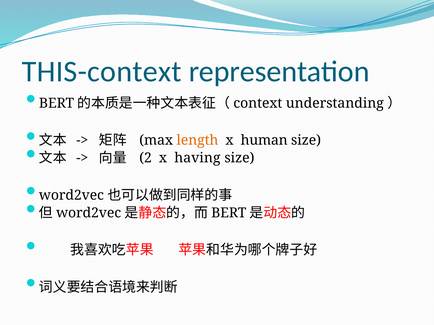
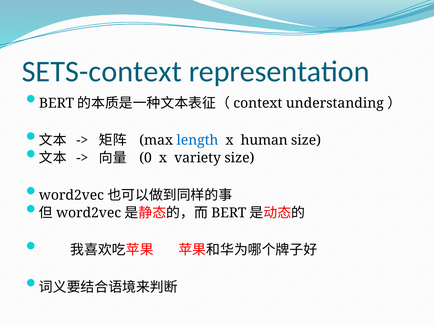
THIS-context: THIS-context -> SETS-context
length colour: orange -> blue
2: 2 -> 0
having: having -> variety
